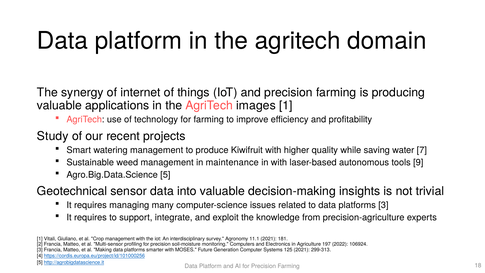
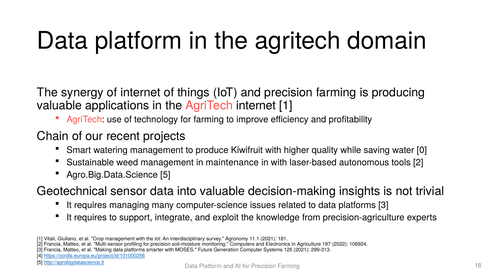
AgriTech images: images -> internet
Study: Study -> Chain
7: 7 -> 0
tools 9: 9 -> 2
